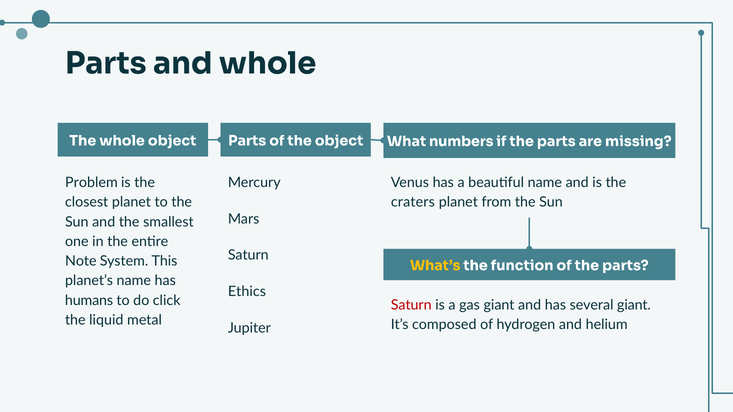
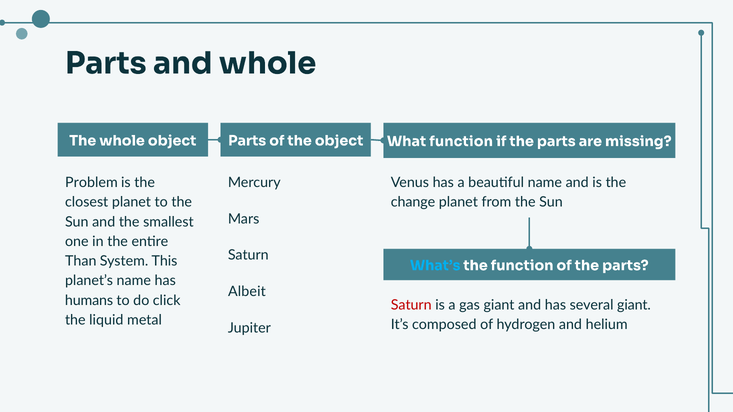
What numbers: numbers -> function
craters: craters -> change
Note: Note -> Than
What’s colour: yellow -> light blue
Ethics: Ethics -> Albeit
